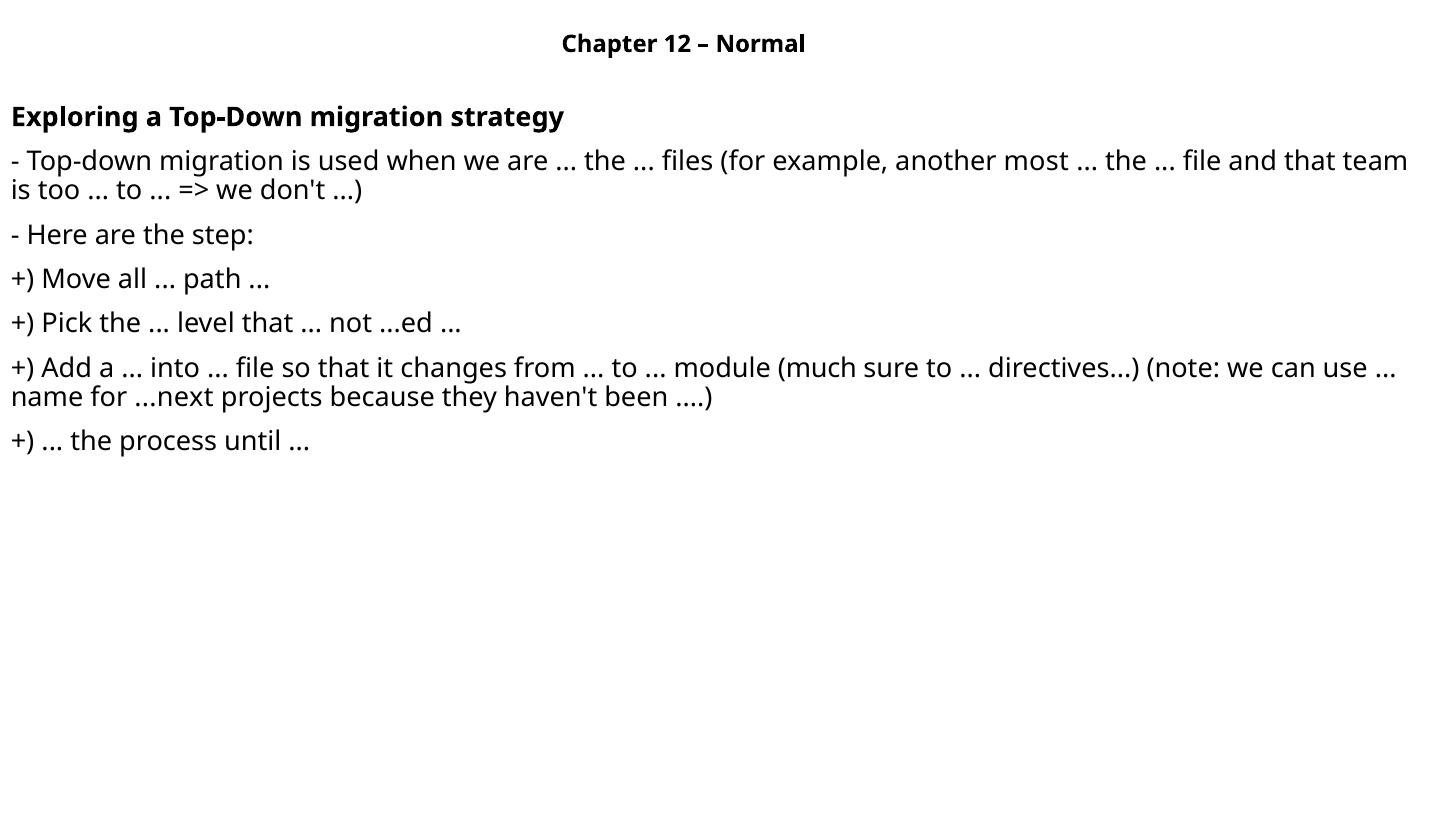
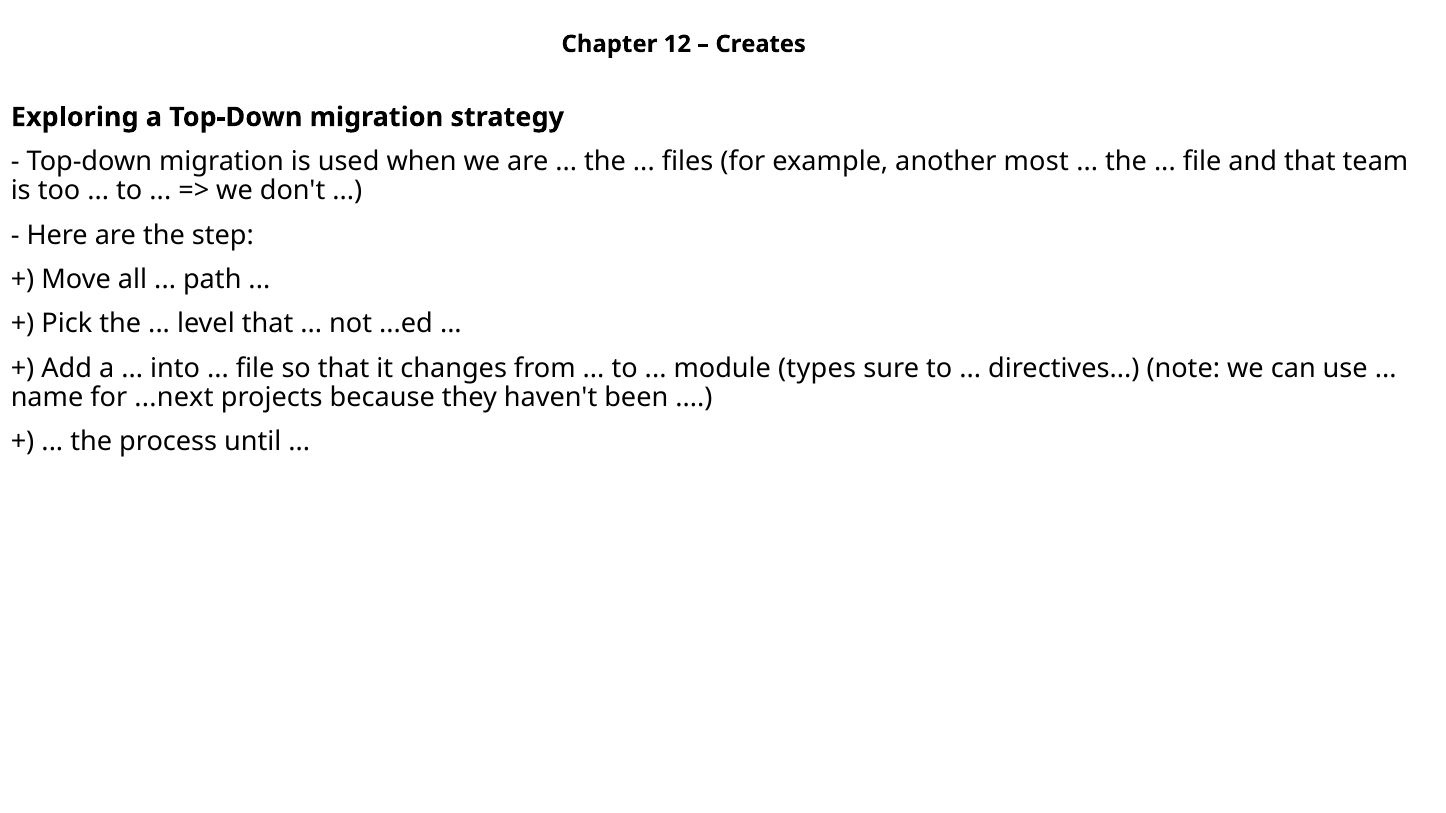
Normal: Normal -> Creates
much: much -> types
